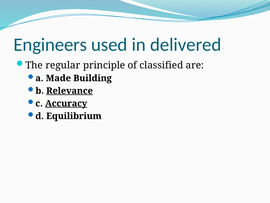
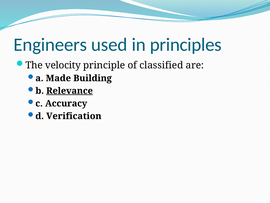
delivered: delivered -> principles
regular: regular -> velocity
Accuracy underline: present -> none
Equilibrium: Equilibrium -> Verification
